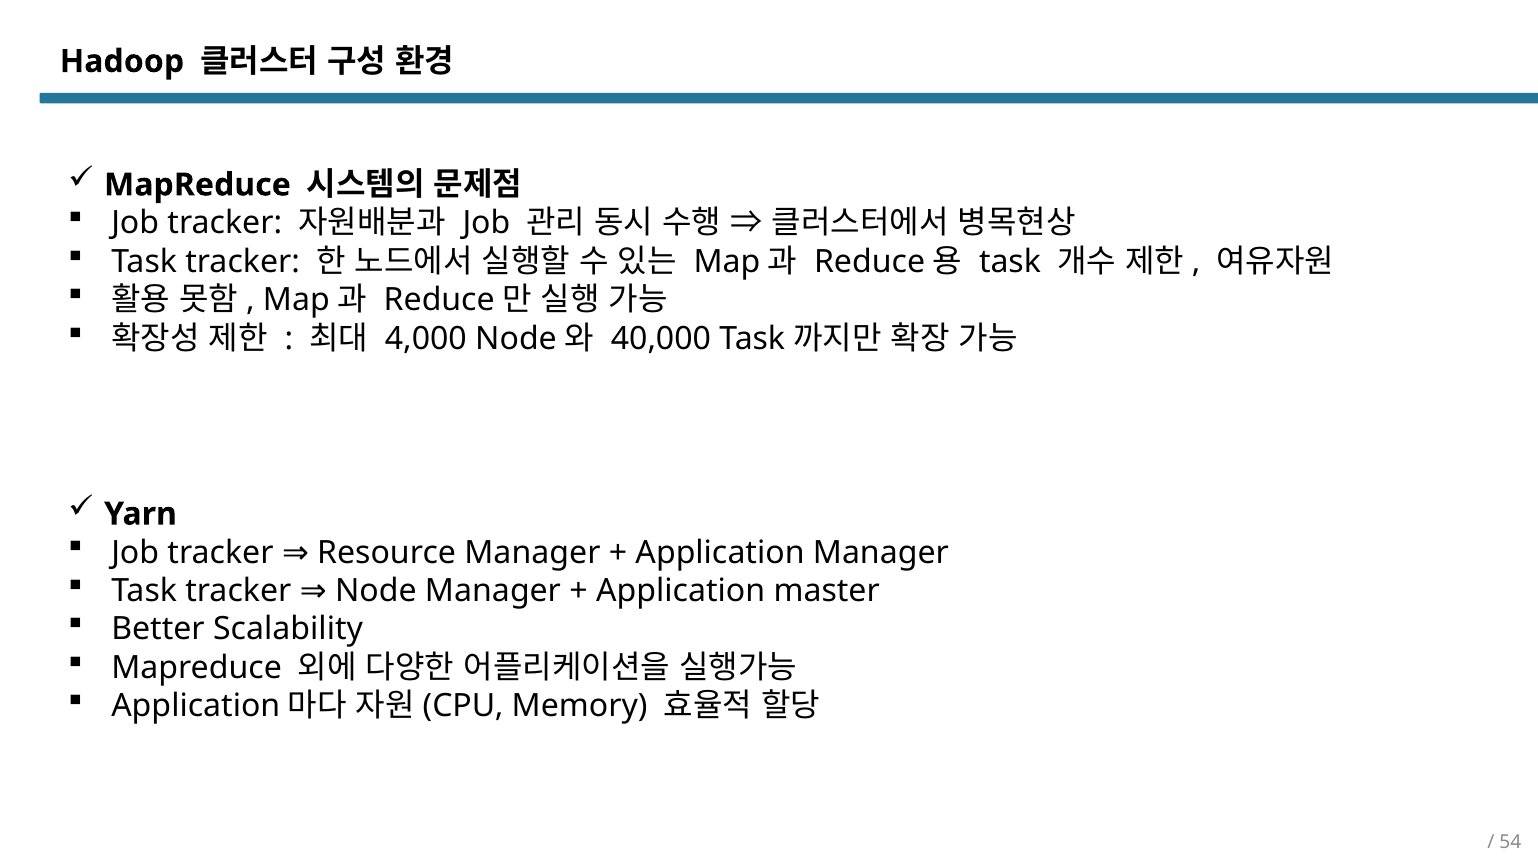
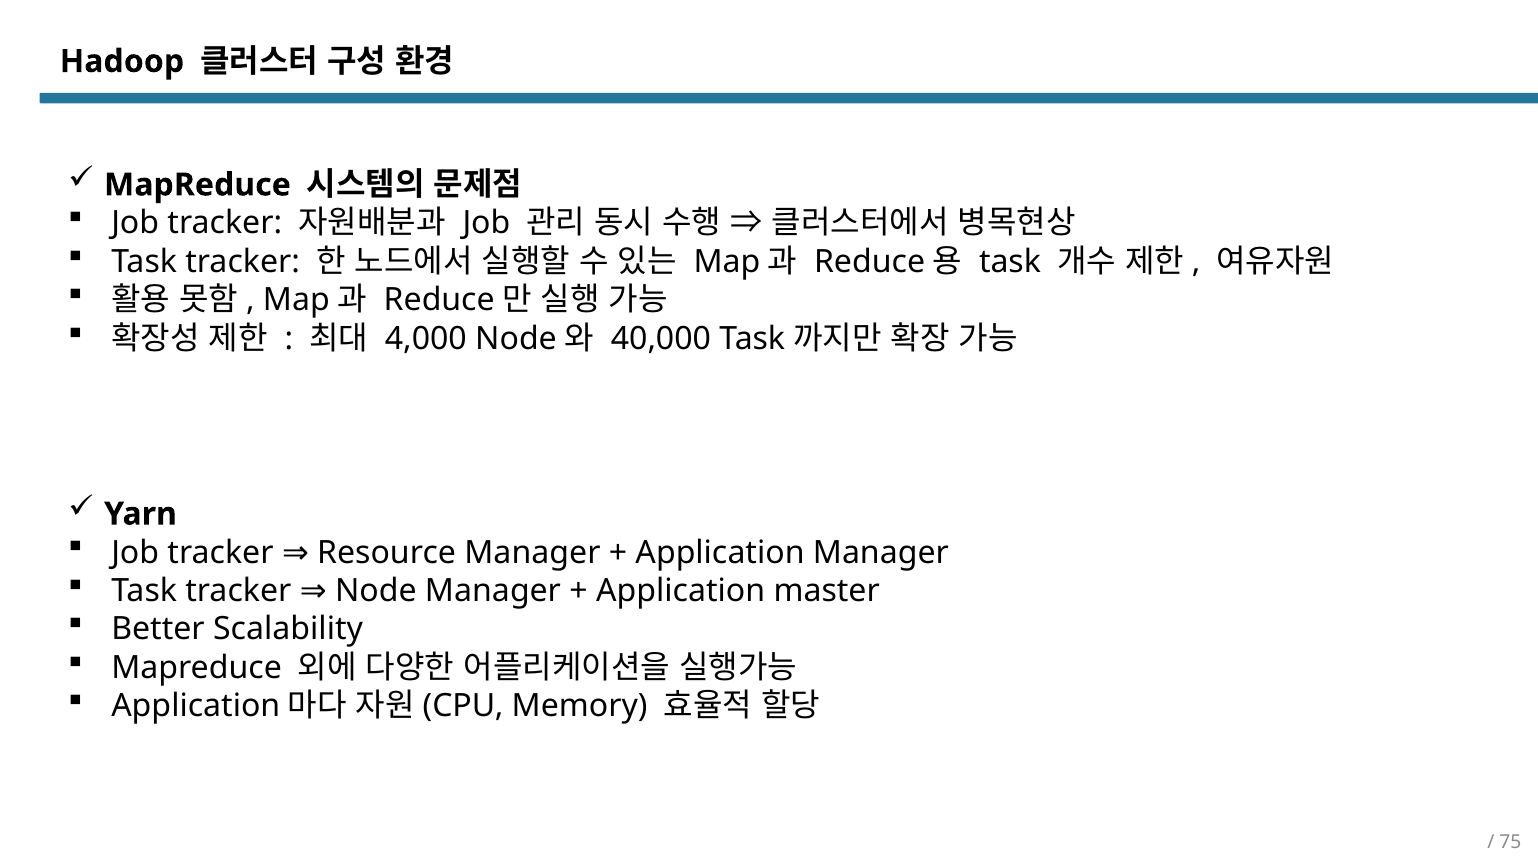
54: 54 -> 75
